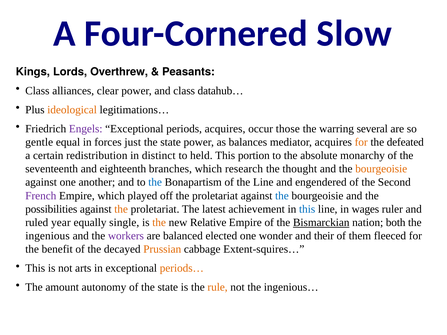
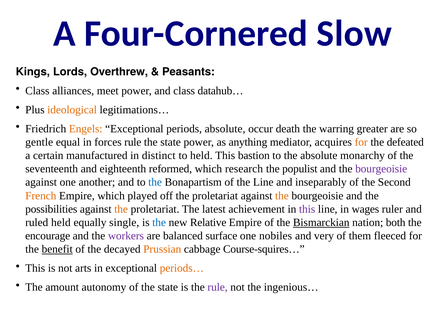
clear: clear -> meet
Engels colour: purple -> orange
periods acquires: acquires -> absolute
those: those -> death
several: several -> greater
forces just: just -> rule
balances: balances -> anything
redistribution: redistribution -> manufactured
portion: portion -> bastion
branches: branches -> reformed
thought: thought -> populist
bourgeoisie at (381, 169) colour: orange -> purple
engendered: engendered -> inseparably
French colour: purple -> orange
the at (282, 196) colour: blue -> orange
this at (307, 209) colour: blue -> purple
ruled year: year -> held
the at (159, 223) colour: orange -> blue
ingenious: ingenious -> encourage
elected: elected -> surface
wonder: wonder -> nobiles
their: their -> very
benefit underline: none -> present
Extent-squires…: Extent-squires… -> Course-squires…
rule at (218, 287) colour: orange -> purple
